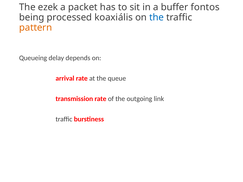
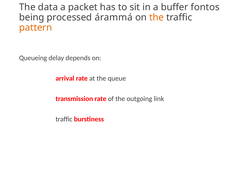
ezek: ezek -> data
koaxiális: koaxiális -> árammá
the at (157, 17) colour: blue -> orange
